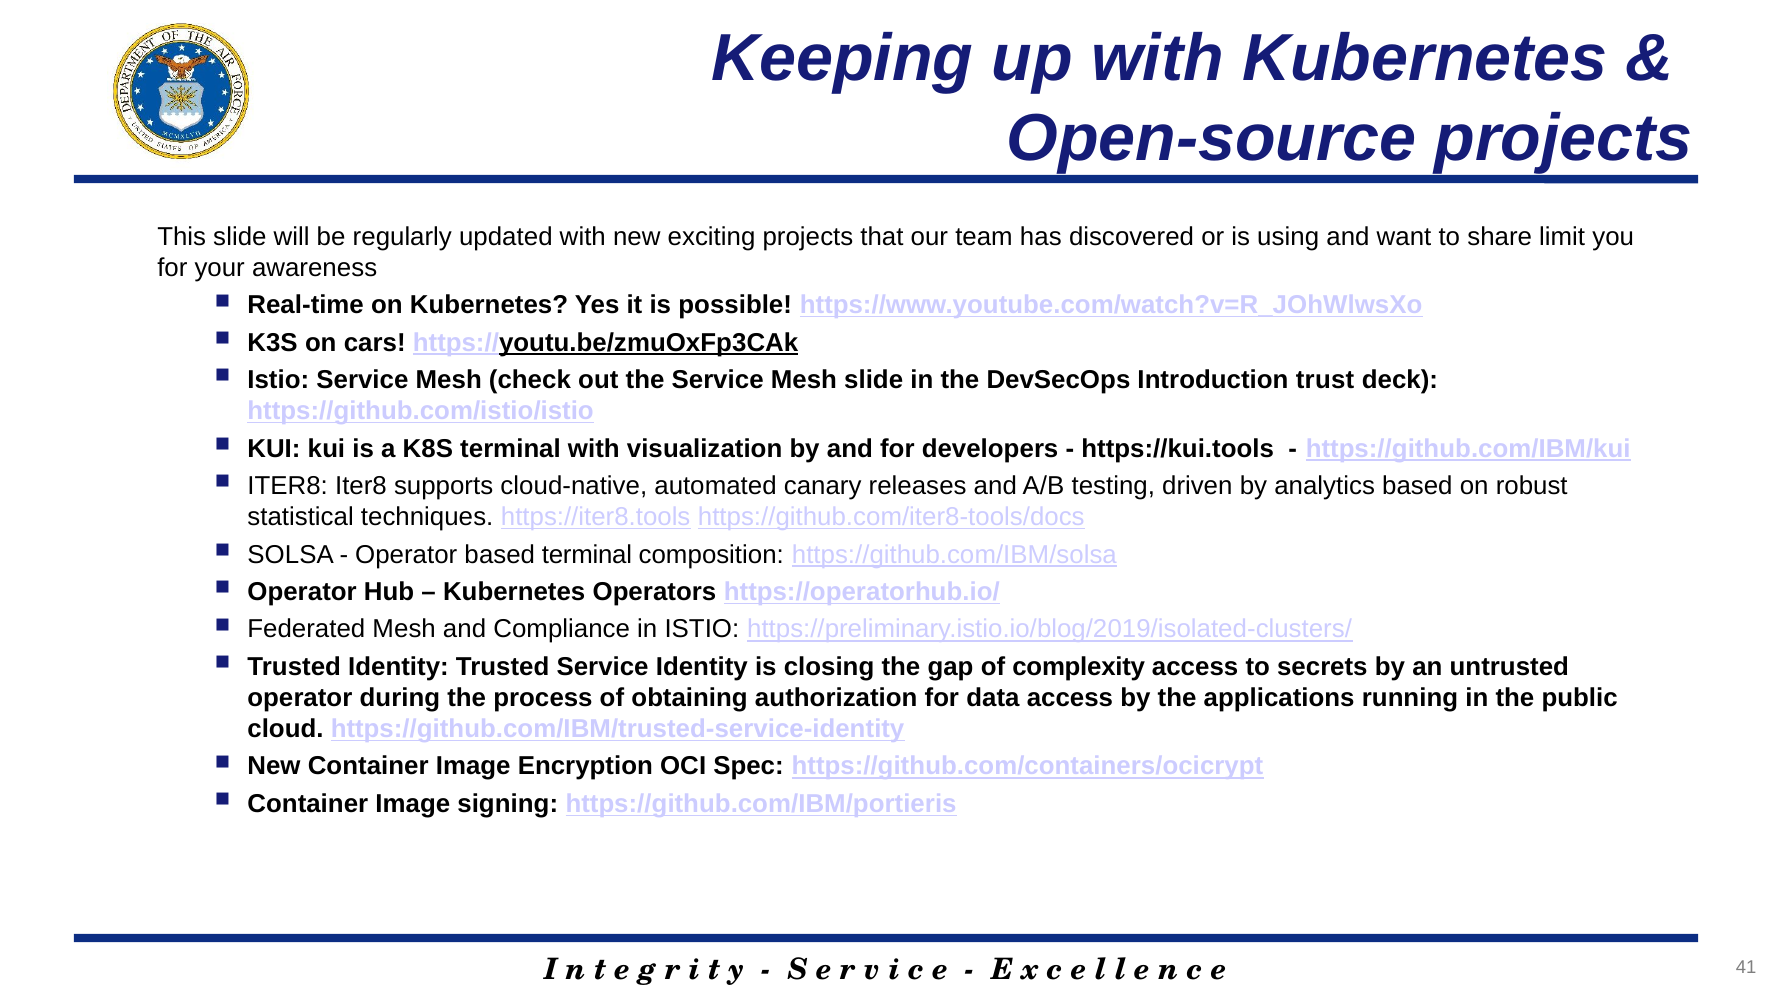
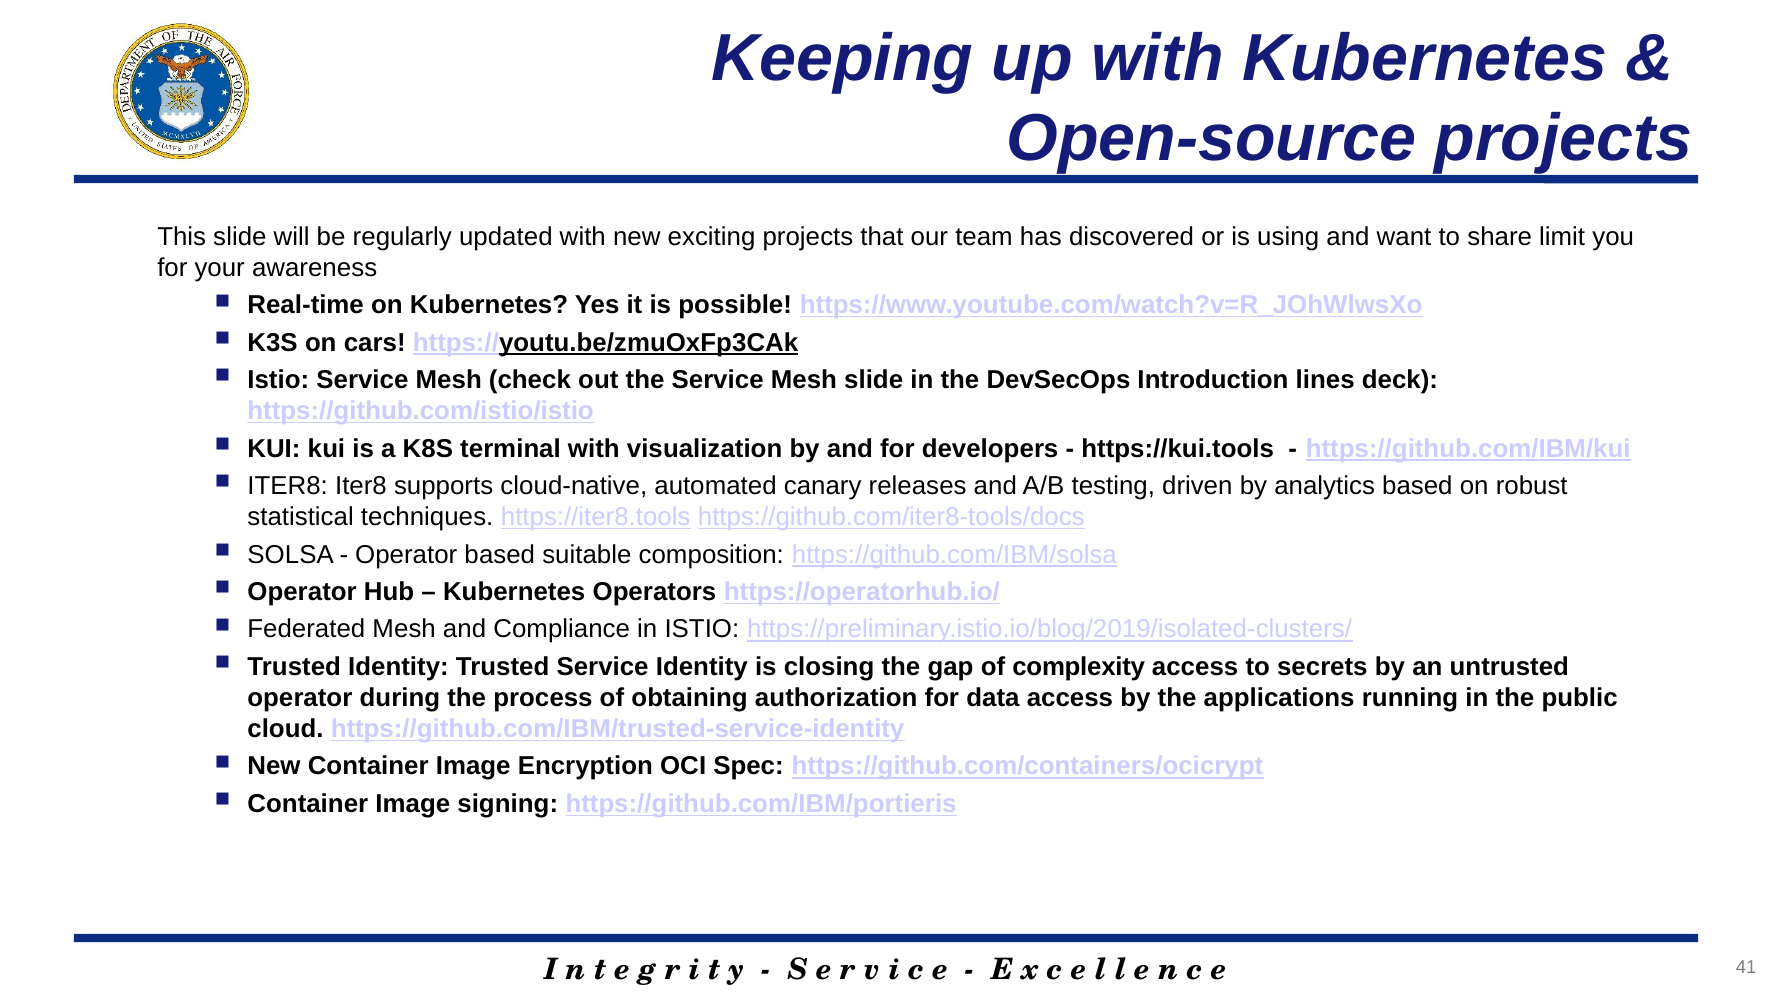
trust: trust -> lines
based terminal: terminal -> suitable
